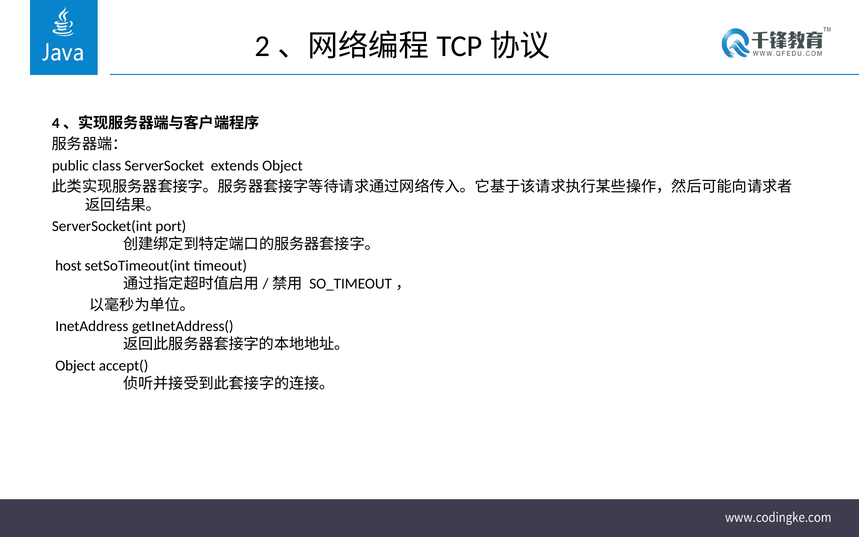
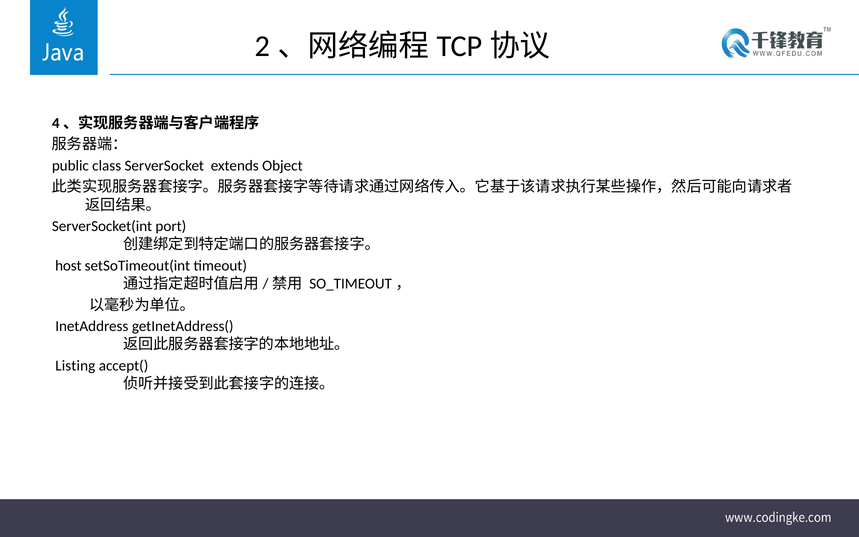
Object at (75, 366): Object -> Listing
